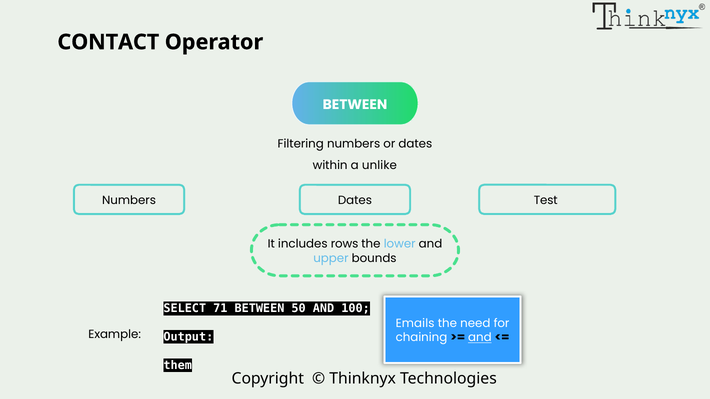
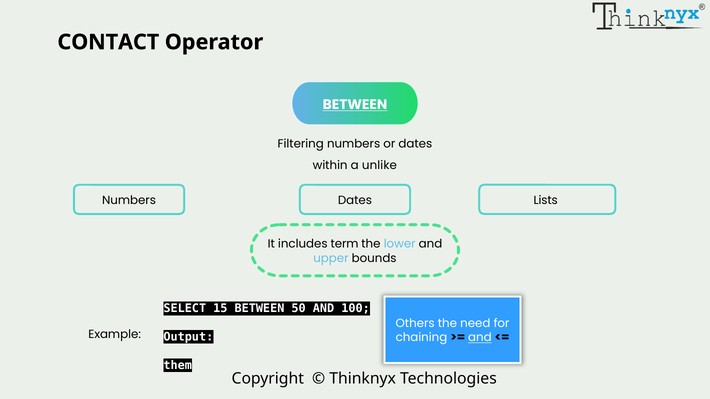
BETWEEN at (355, 105) underline: none -> present
Test: Test -> Lists
rows: rows -> term
71: 71 -> 15
Emails: Emails -> Others
